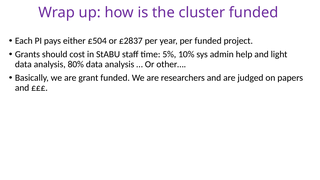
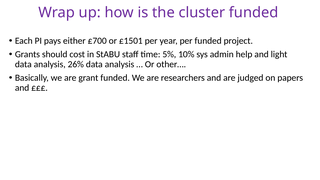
£504: £504 -> £700
£2837: £2837 -> £1501
80%: 80% -> 26%
